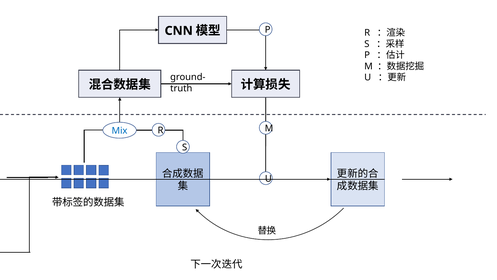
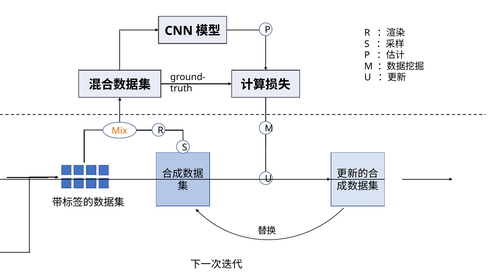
Mix colour: blue -> orange
